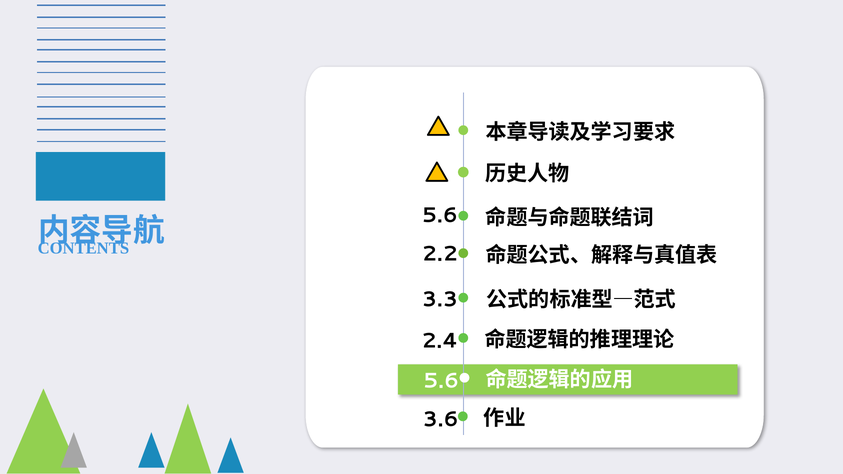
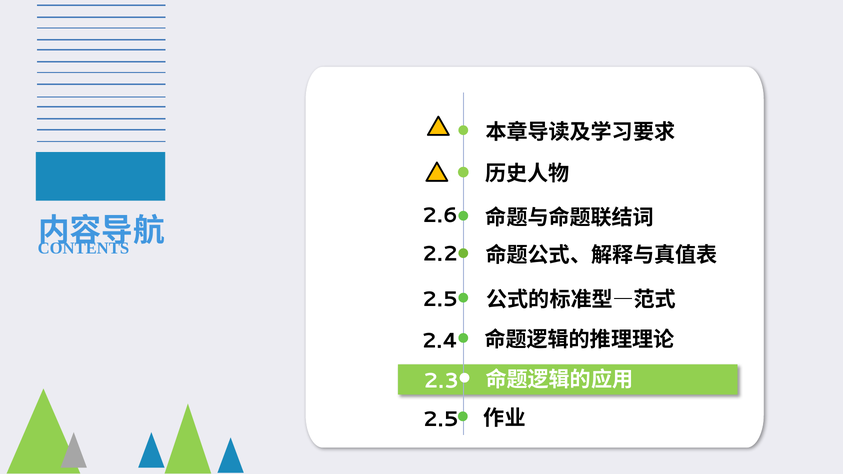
5.6 at (440, 215): 5.6 -> 2.6
3.3 at (440, 299): 3.3 -> 2.5
5.6 at (441, 381): 5.6 -> 2.3
3.6 at (441, 419): 3.6 -> 2.5
